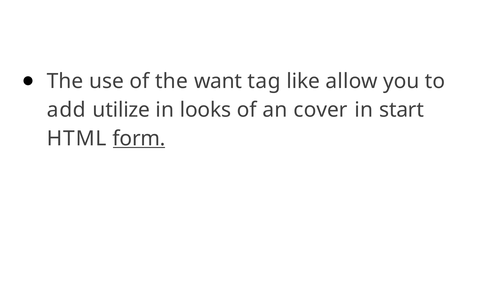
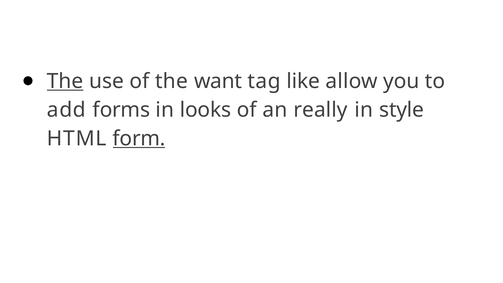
The at (65, 81) underline: none -> present
utilize: utilize -> forms
cover: cover -> really
start: start -> style
